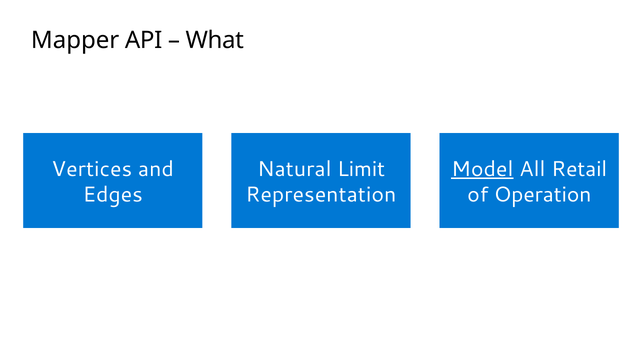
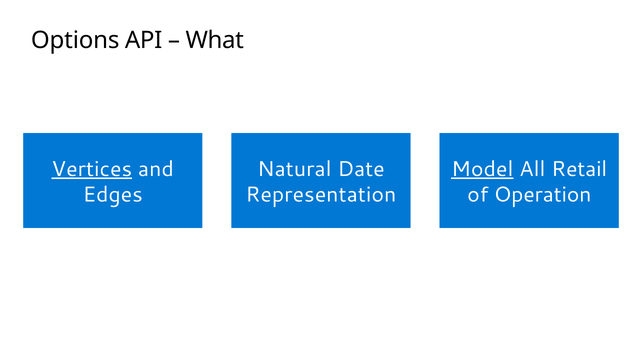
Mapper: Mapper -> Options
Vertices underline: none -> present
Limit: Limit -> Date
